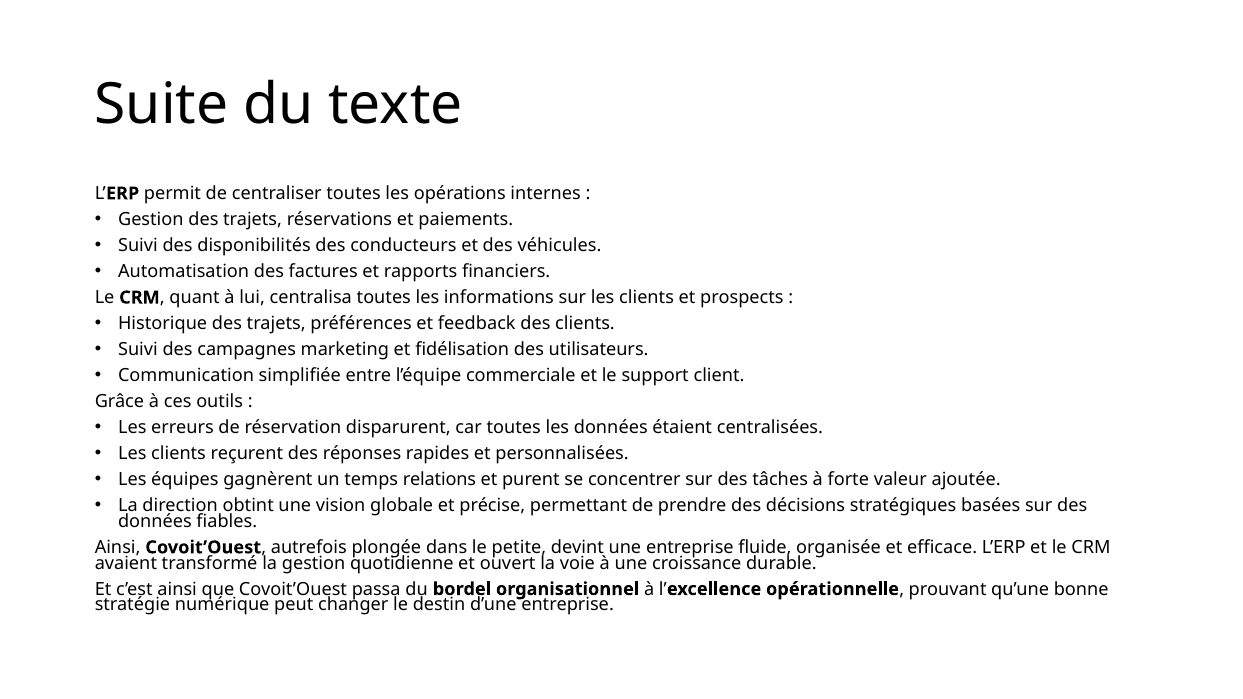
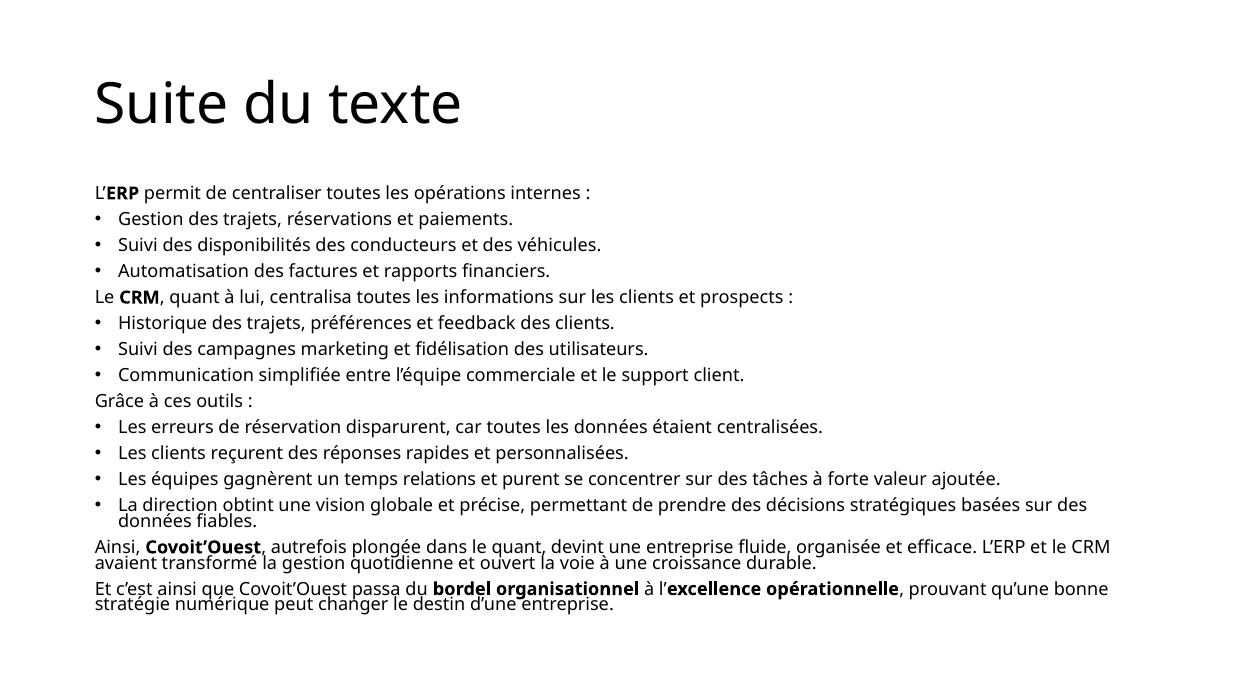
le petite: petite -> quant
